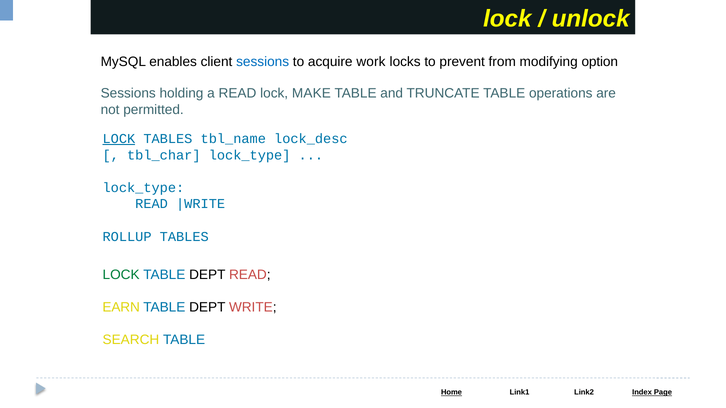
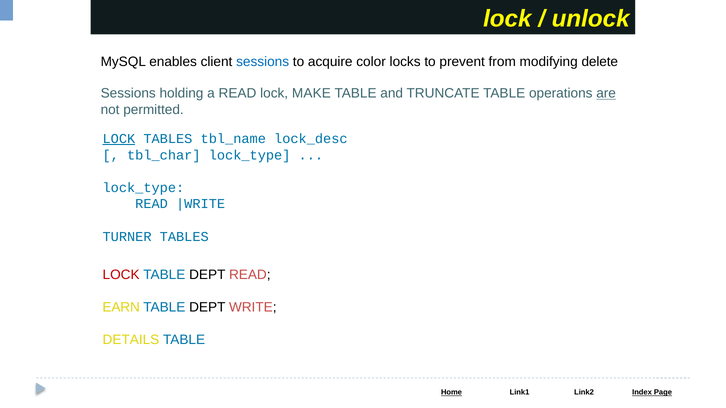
work: work -> color
option: option -> delete
are underline: none -> present
ROLLUP: ROLLUP -> TURNER
LOCK at (121, 275) colour: green -> red
SEARCH: SEARCH -> DETAILS
